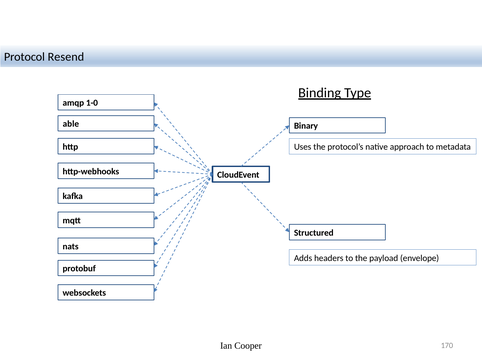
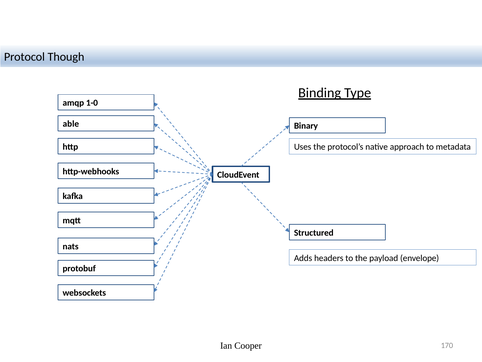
Resend: Resend -> Though
